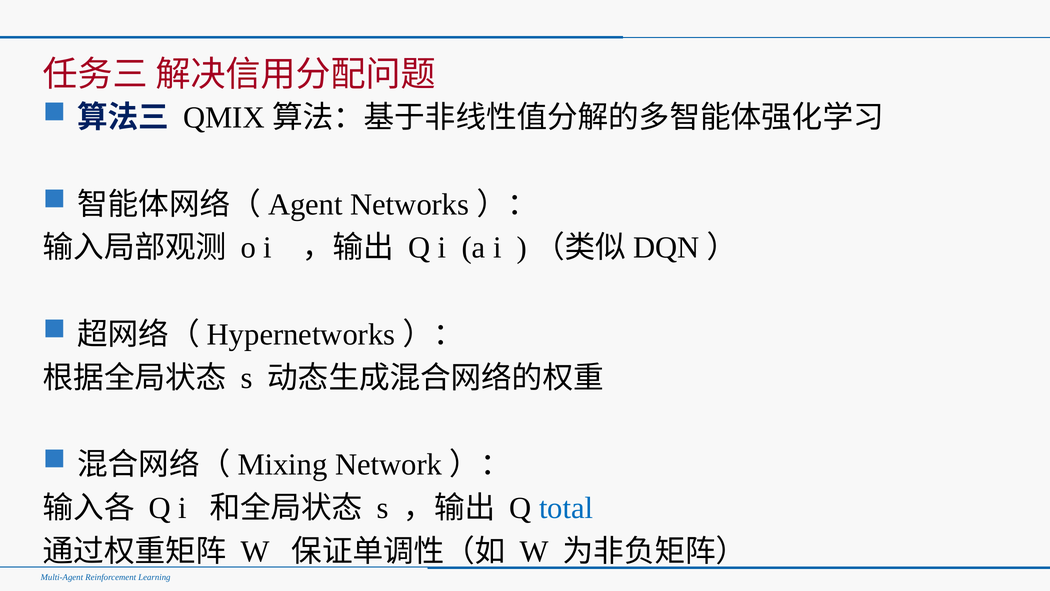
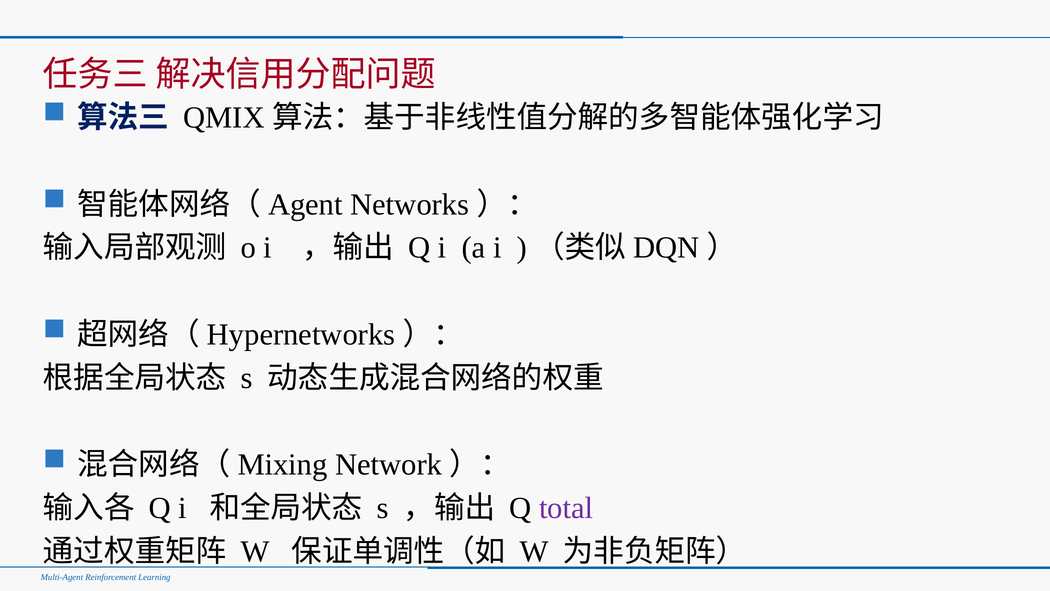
total colour: blue -> purple
